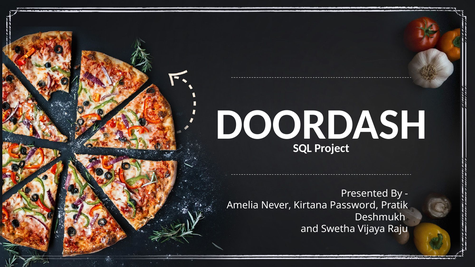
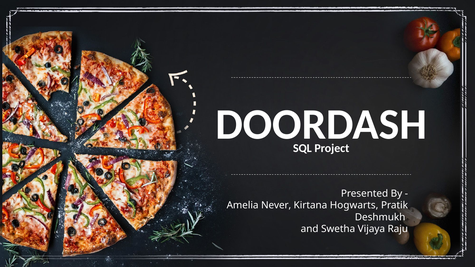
Password: Password -> Hogwarts
